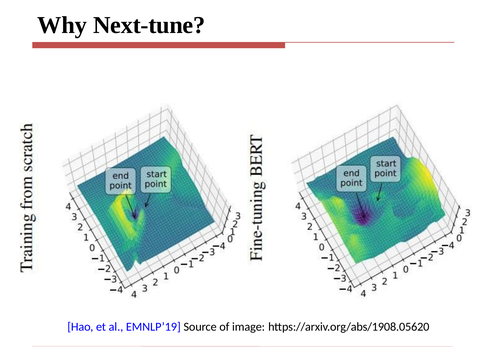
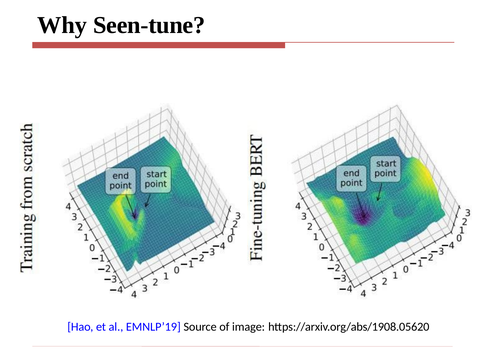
Next-tune: Next-tune -> Seen-tune
